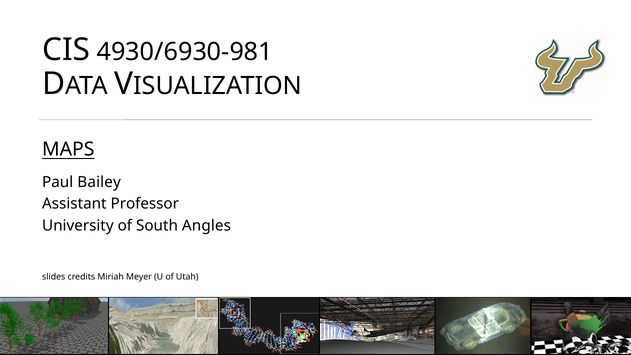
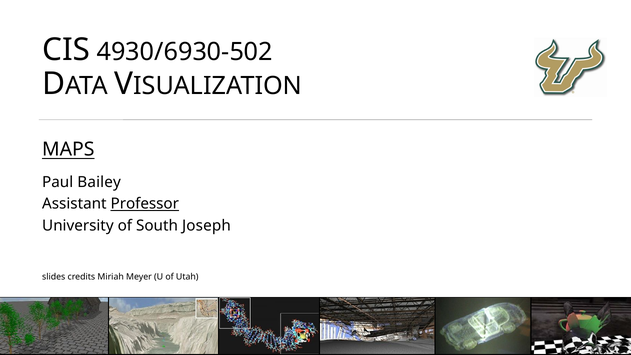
4930/6930-981: 4930/6930-981 -> 4930/6930-502
Professor underline: none -> present
Angles: Angles -> Joseph
